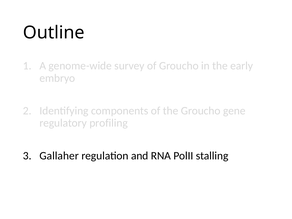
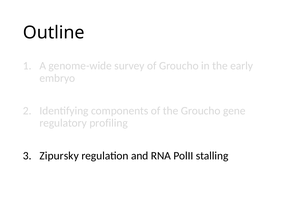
Gallaher: Gallaher -> Zipursky
